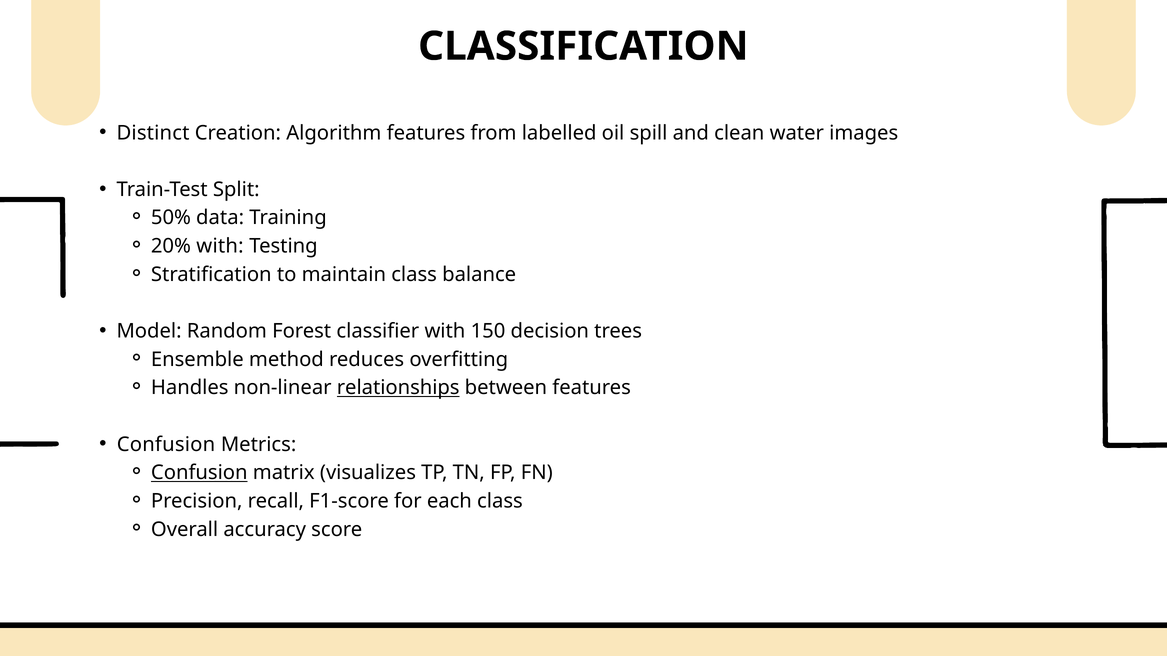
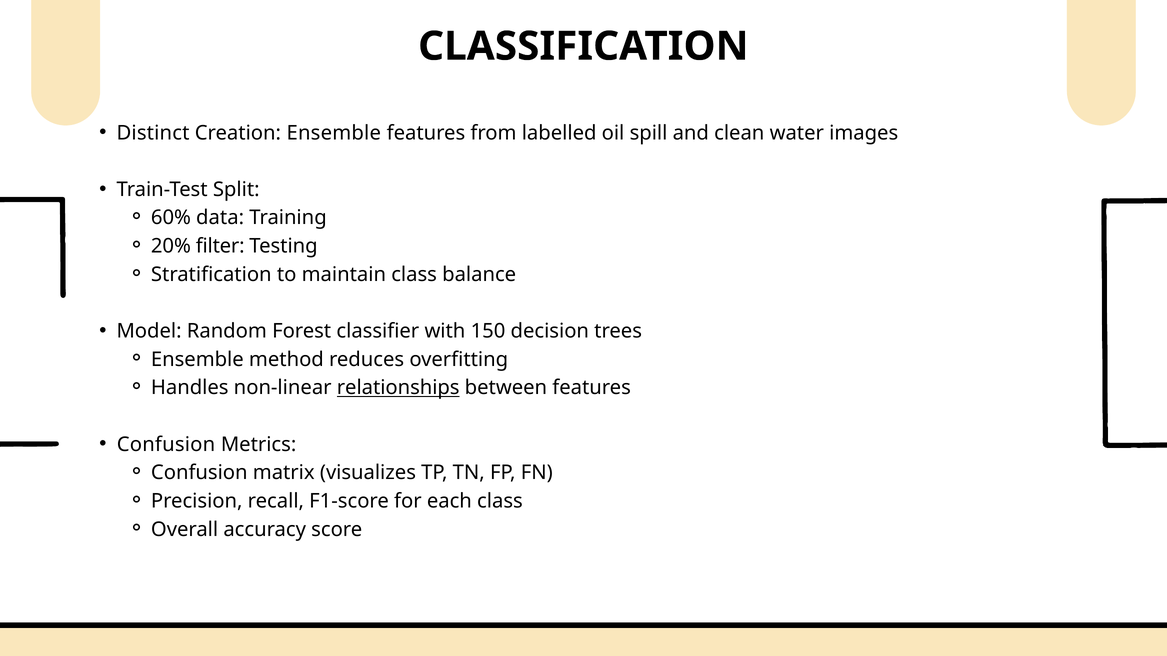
Creation Algorithm: Algorithm -> Ensemble
50%: 50% -> 60%
20% with: with -> filter
Confusion at (199, 473) underline: present -> none
